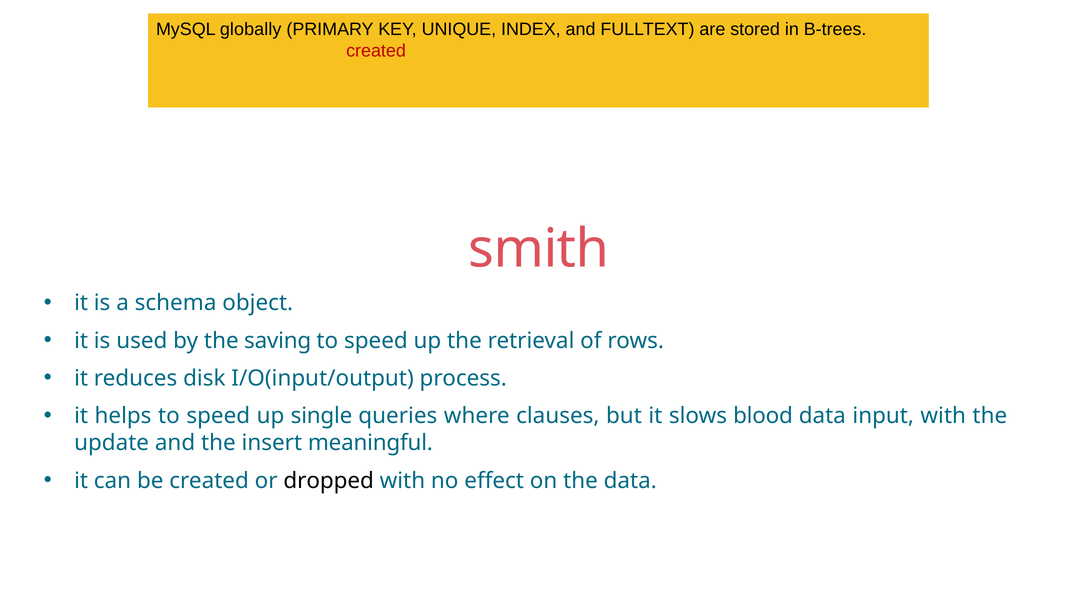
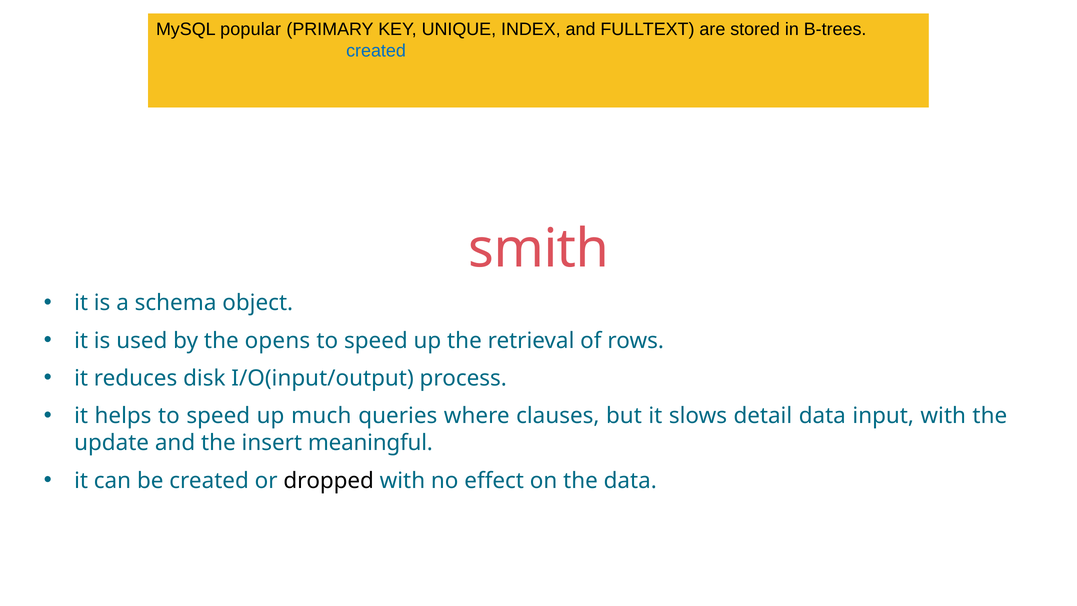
globally: globally -> popular
created at (376, 51) colour: red -> blue
saving: saving -> opens
single: single -> much
blood: blood -> detail
